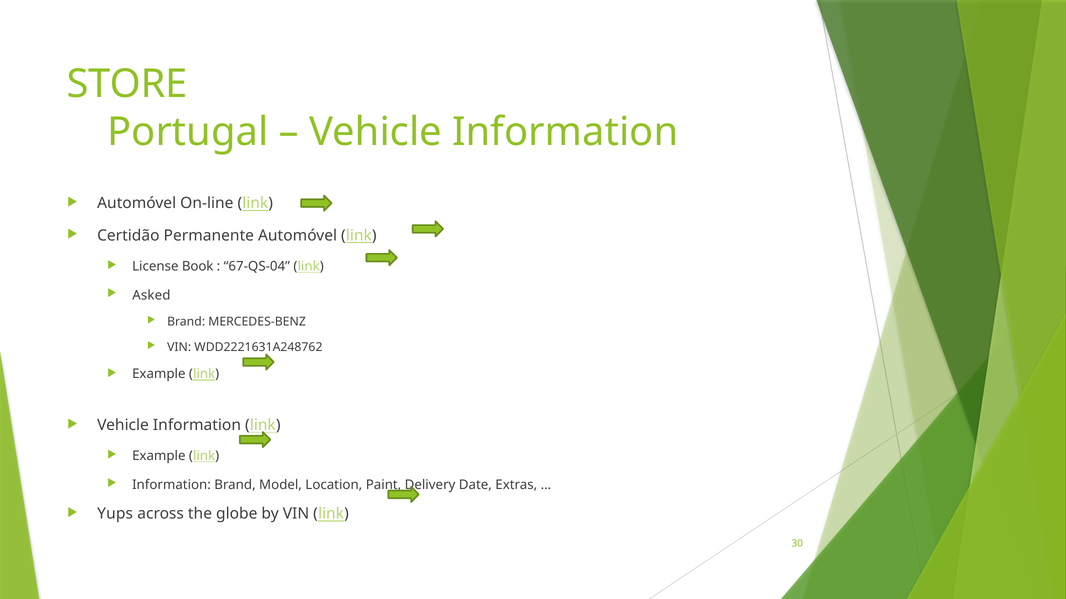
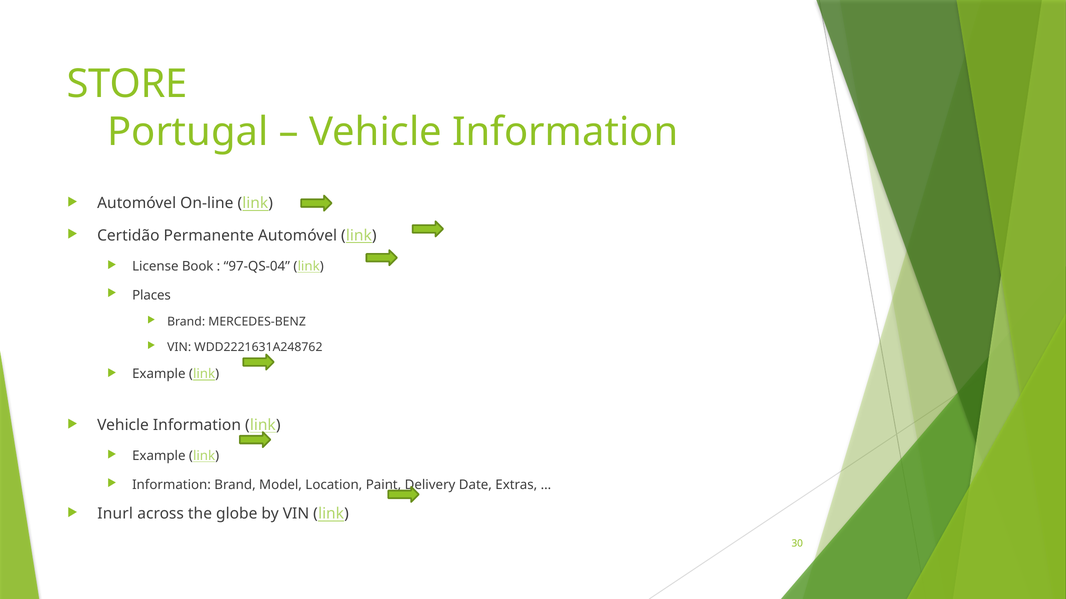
67-QS-04: 67-QS-04 -> 97-QS-04
Asked: Asked -> Places
Yups: Yups -> Inurl
